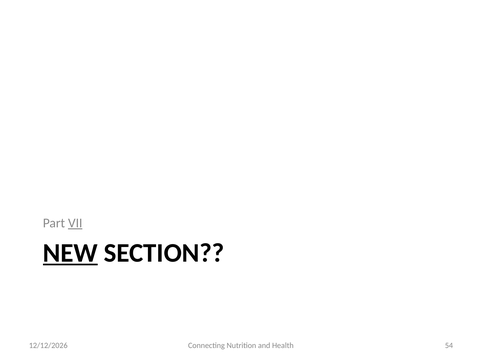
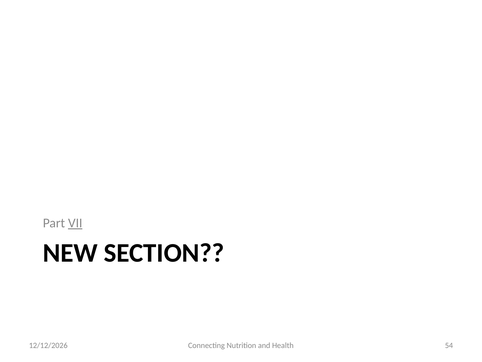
NEW underline: present -> none
